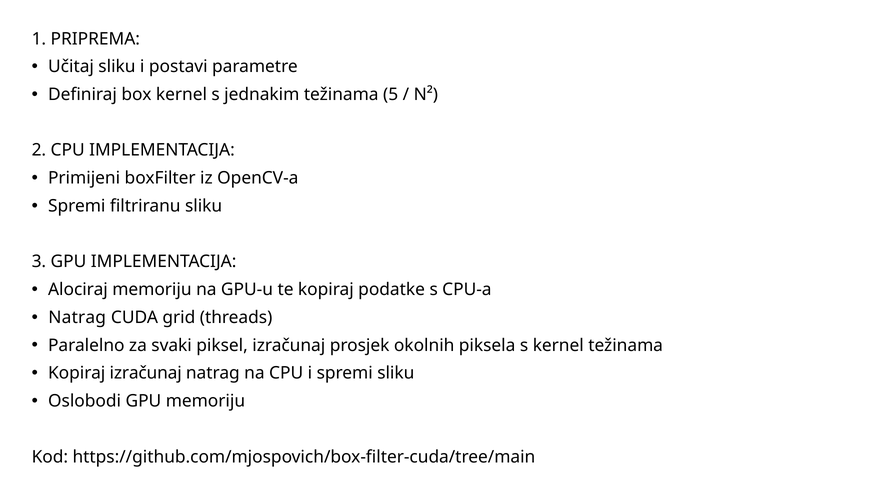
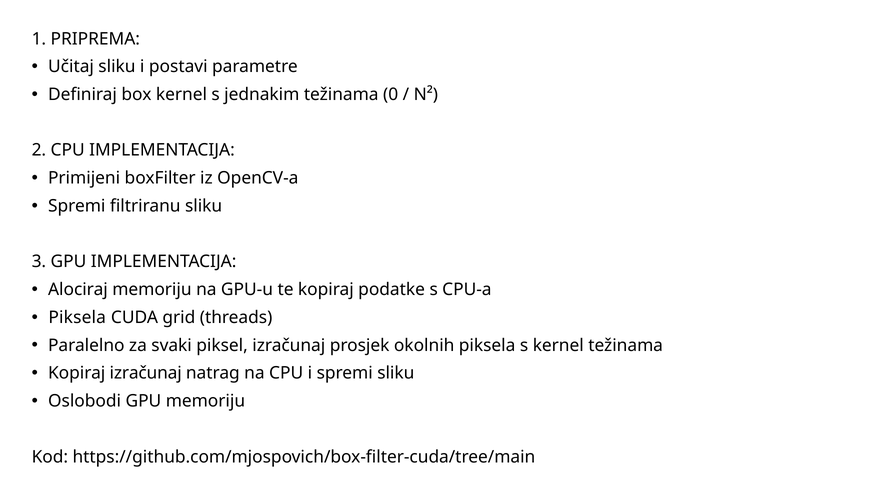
5: 5 -> 0
Natrag at (77, 318): Natrag -> Piksela
